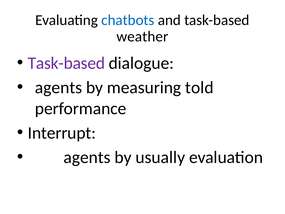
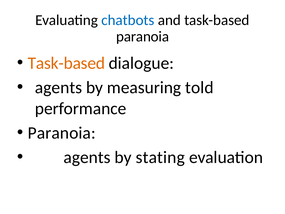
weather at (142, 36): weather -> paranoia
Task-based at (66, 63) colour: purple -> orange
Interrupt at (62, 133): Interrupt -> Paranoia
usually: usually -> stating
